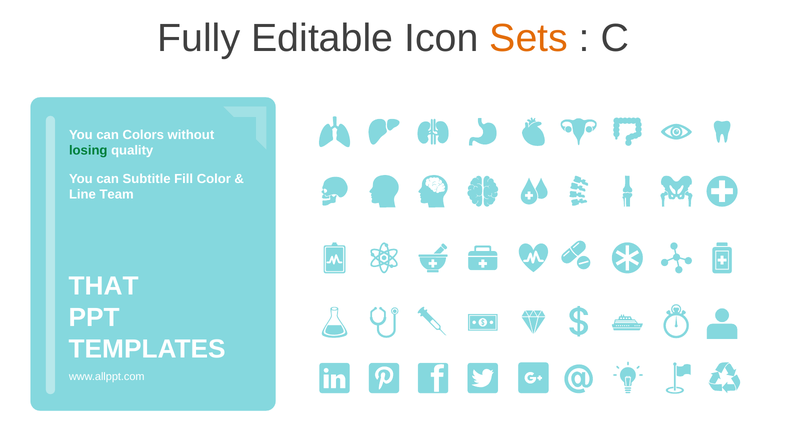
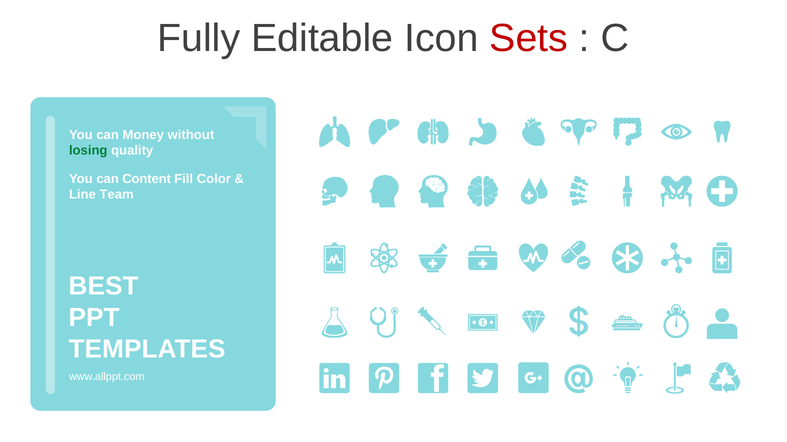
Sets colour: orange -> red
Colors: Colors -> Money
Subtitle: Subtitle -> Content
THAT: THAT -> BEST
